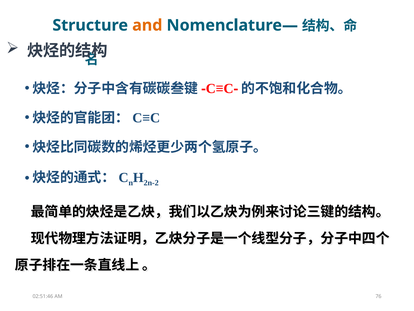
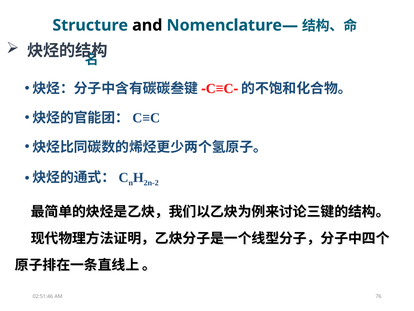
and colour: orange -> black
